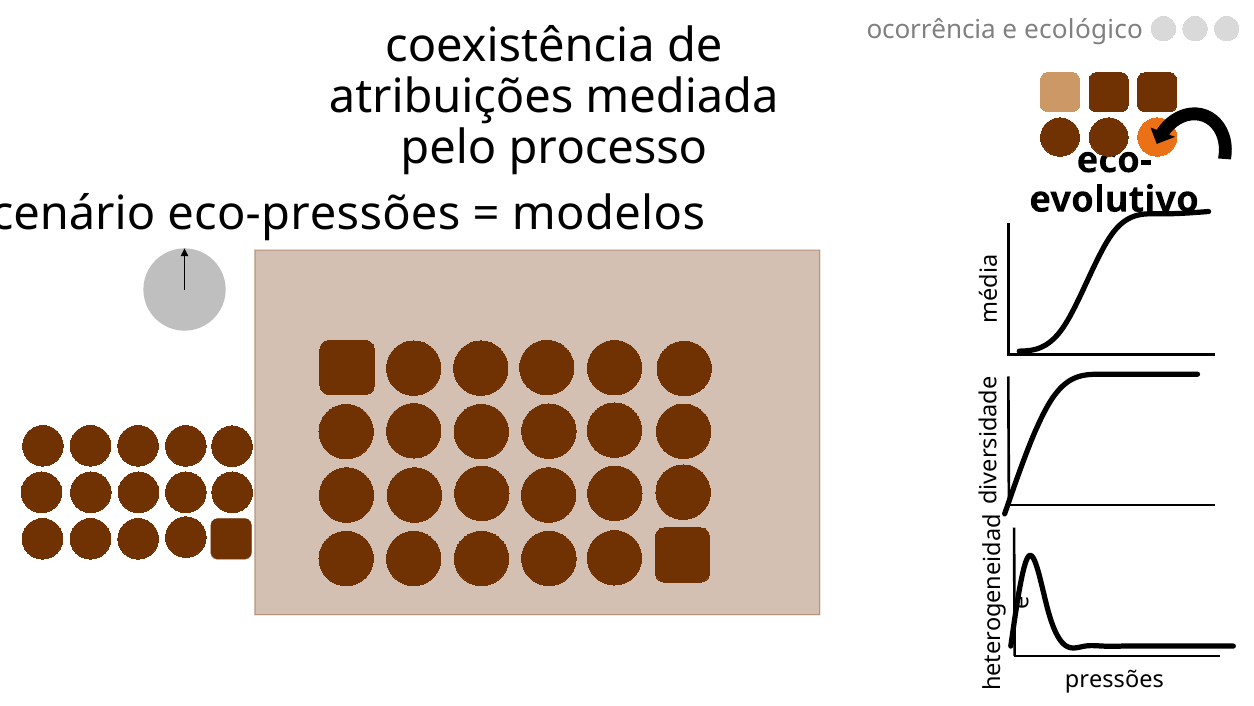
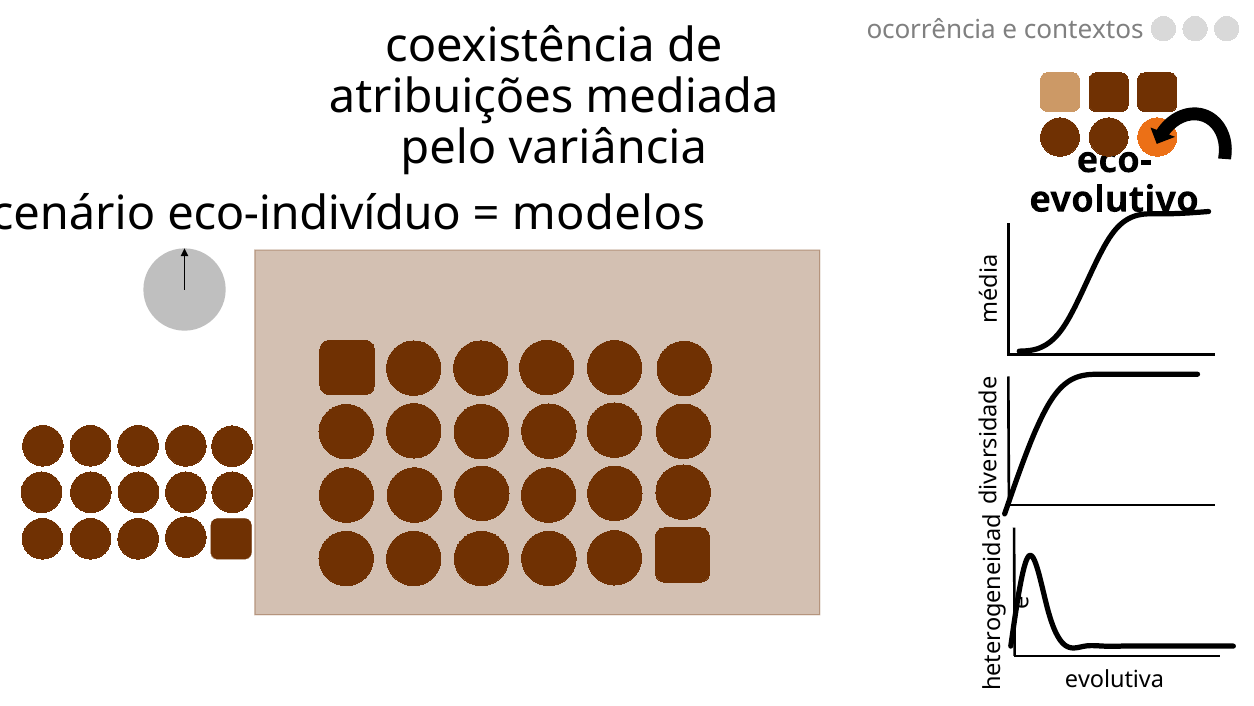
ecológico: ecológico -> contextos
processo: processo -> variância
eco-pressões: eco-pressões -> eco-indivíduo
pressões: pressões -> evolutiva
